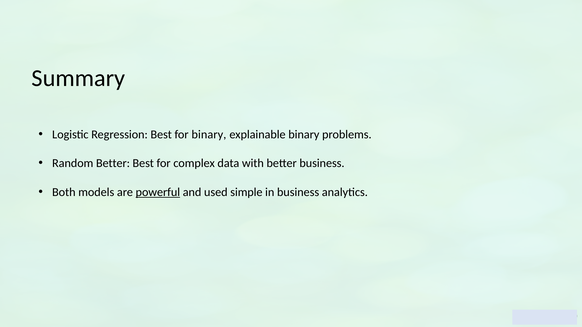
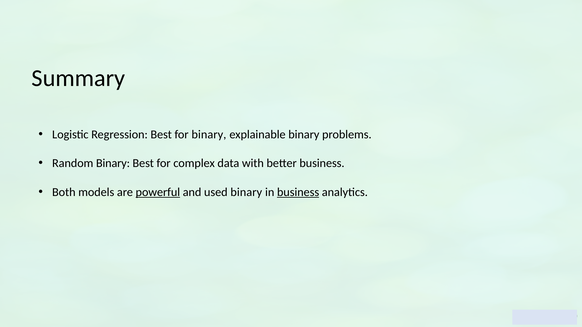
Random Better: Better -> Binary
used simple: simple -> binary
business at (298, 192) underline: none -> present
